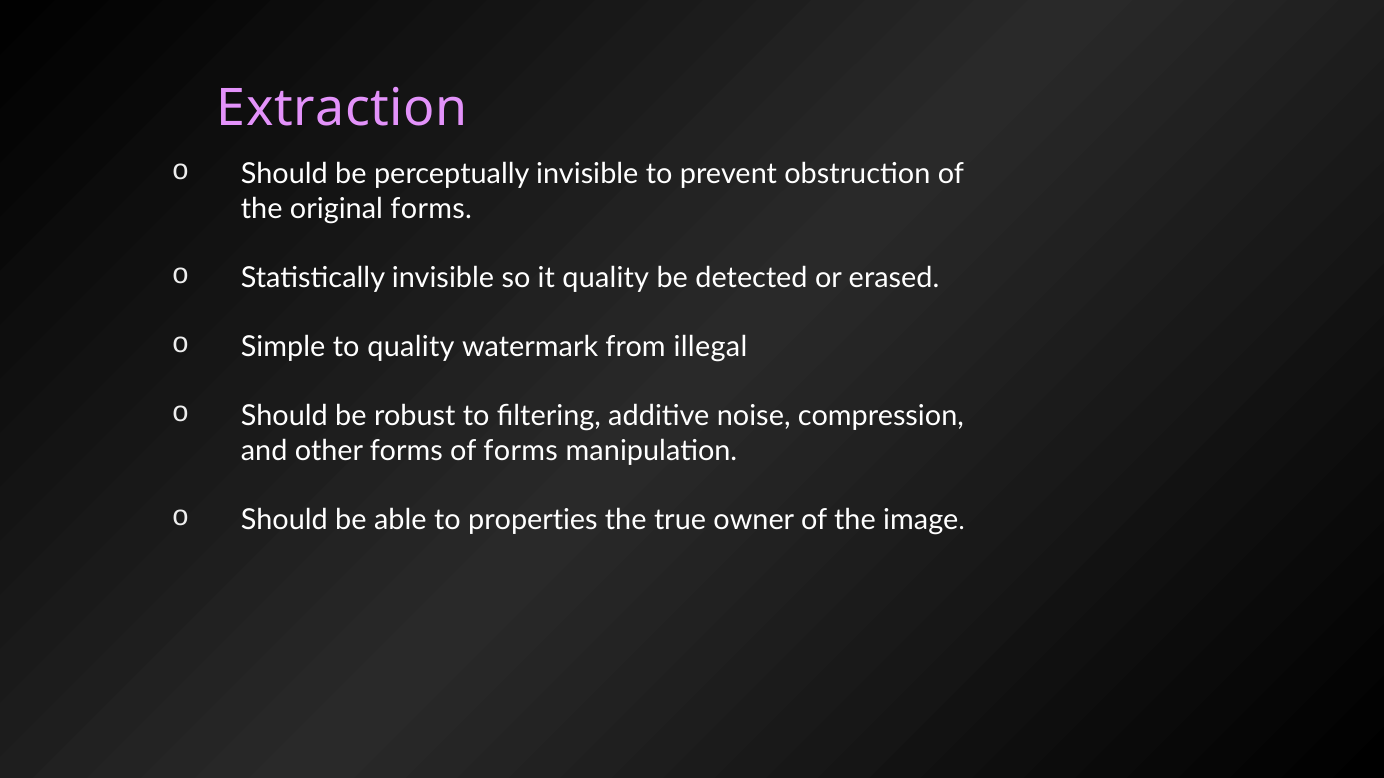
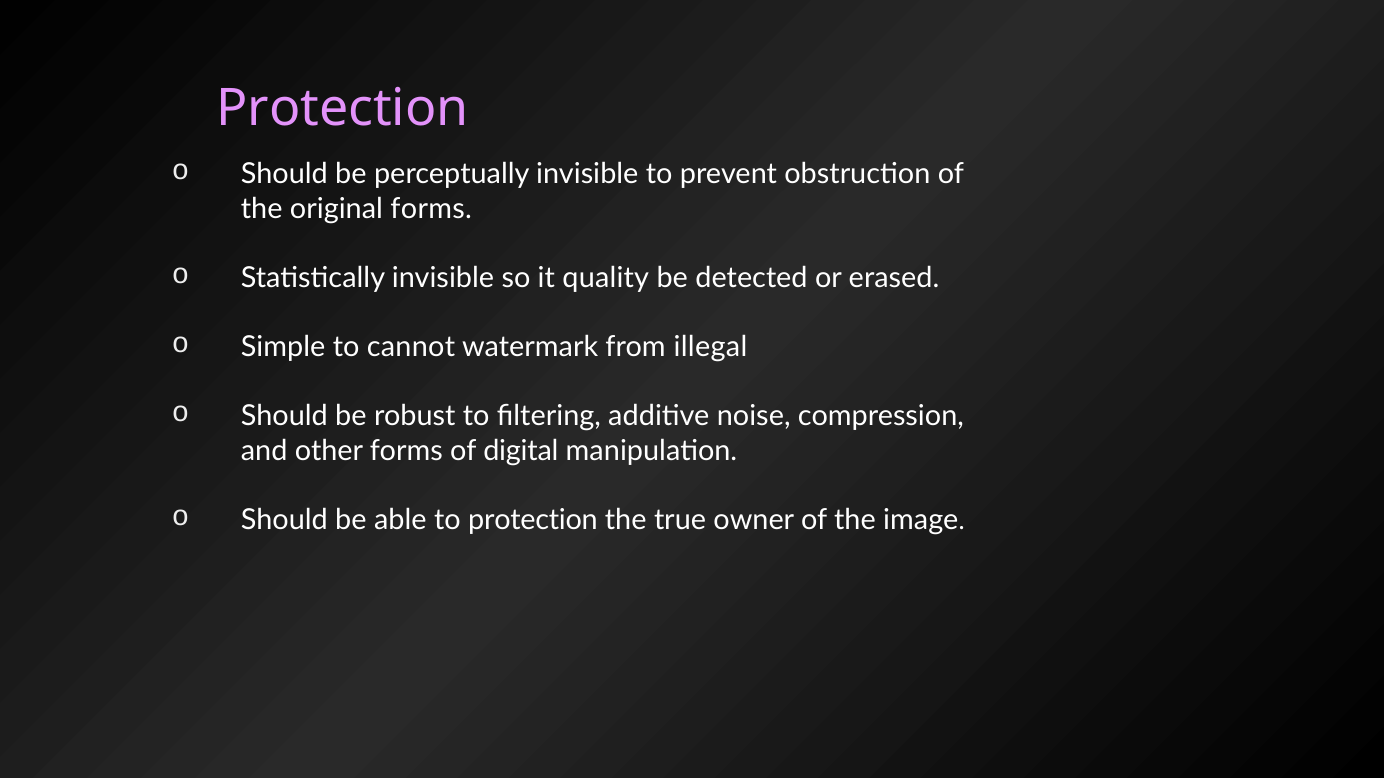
Extraction at (342, 108): Extraction -> Protection
to quality: quality -> cannot
of forms: forms -> digital
to properties: properties -> protection
